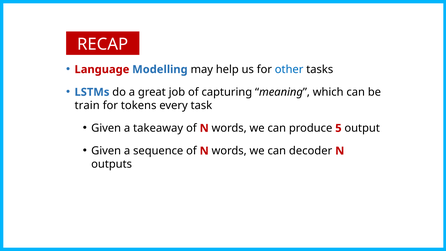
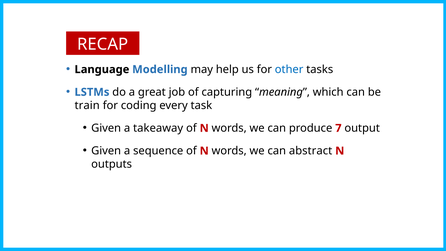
Language colour: red -> black
tokens: tokens -> coding
5: 5 -> 7
decoder: decoder -> abstract
